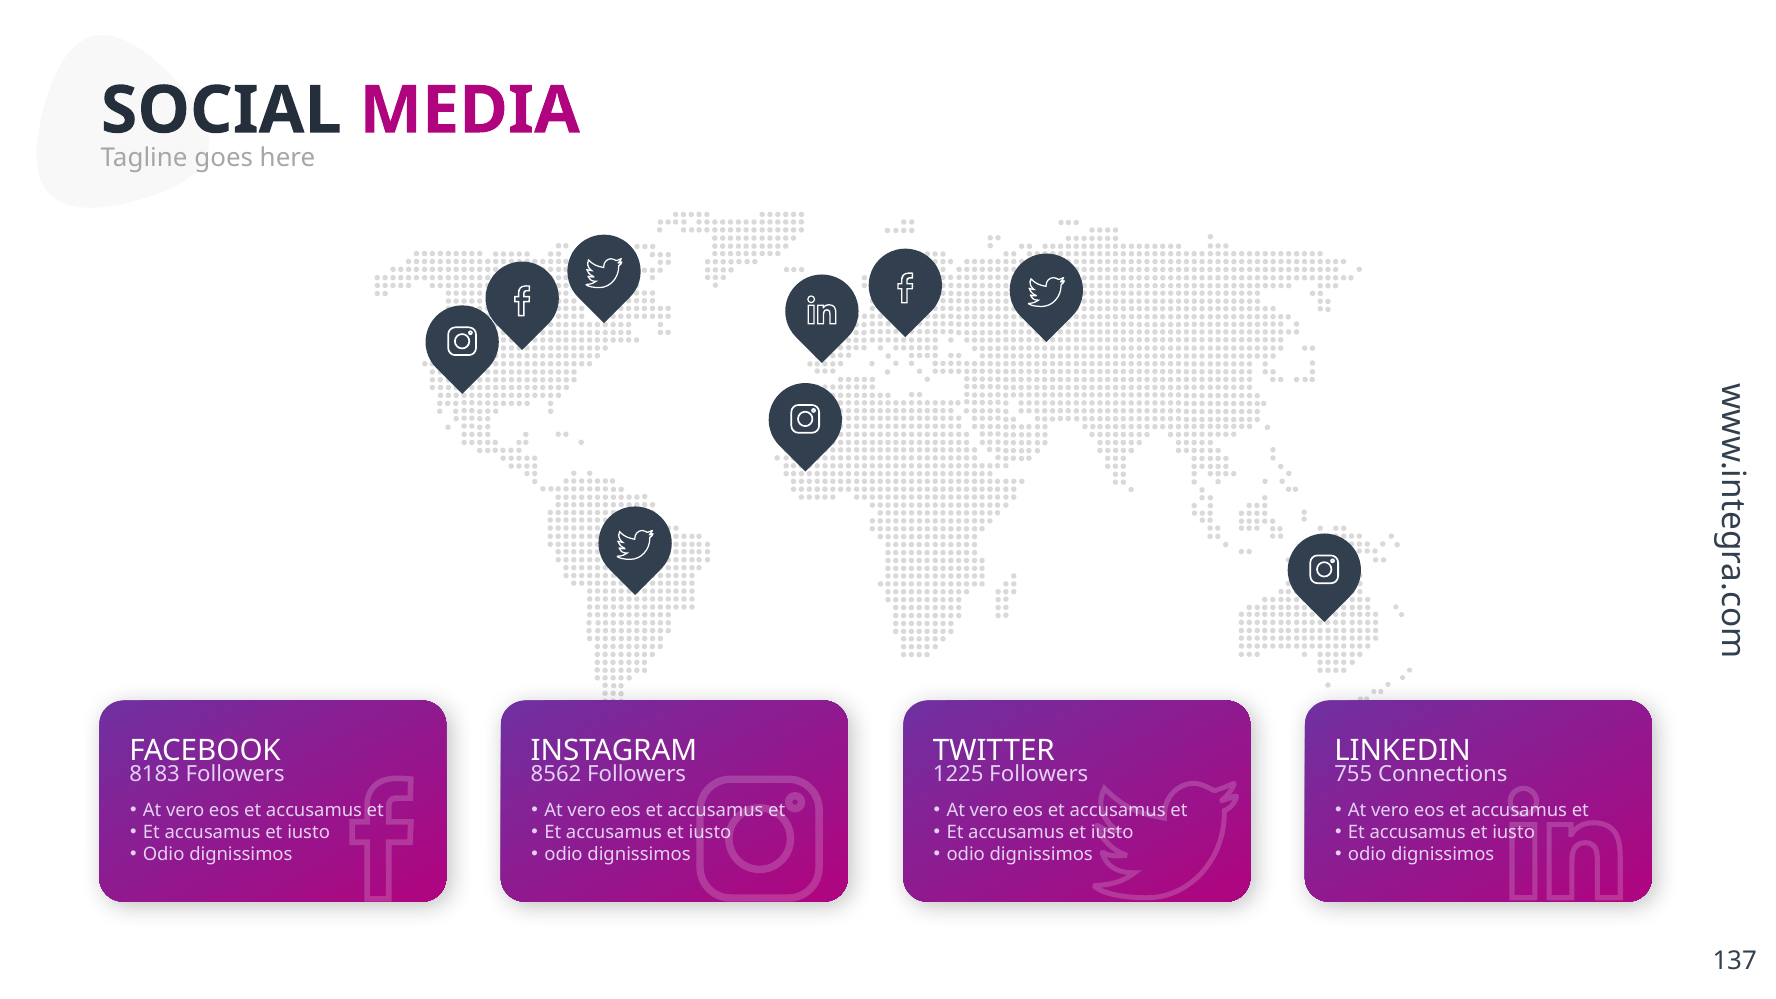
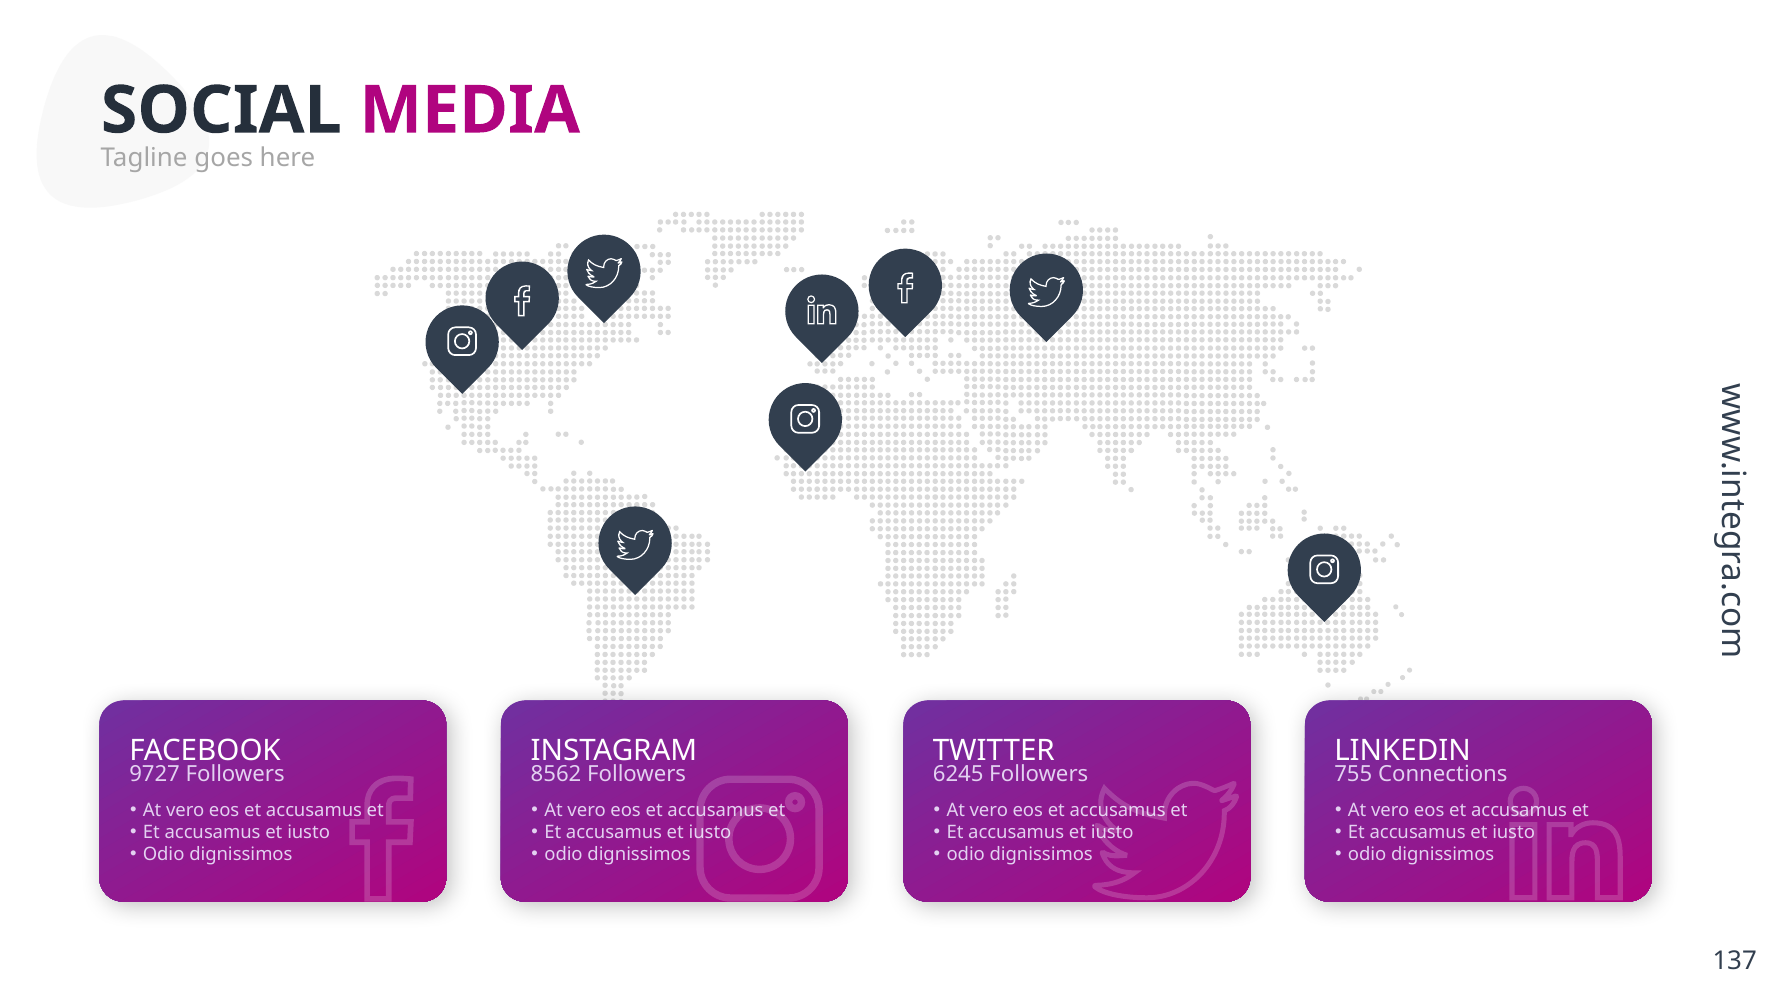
8183: 8183 -> 9727
1225: 1225 -> 6245
